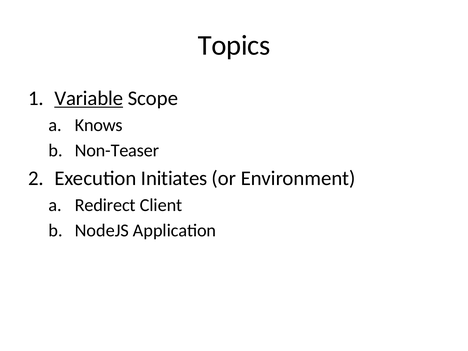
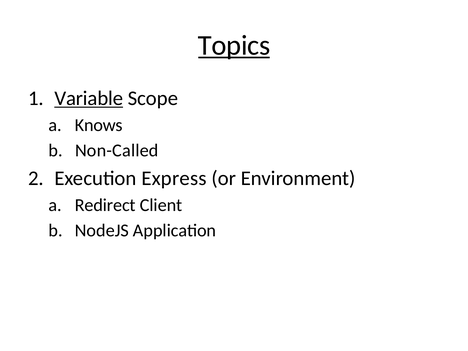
Topics underline: none -> present
Non-Teaser: Non-Teaser -> Non-Called
Initiates: Initiates -> Express
